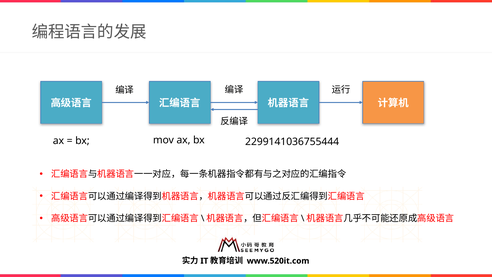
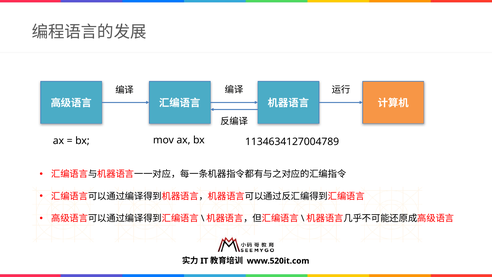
2299141036755444: 2299141036755444 -> 1134634127004789
